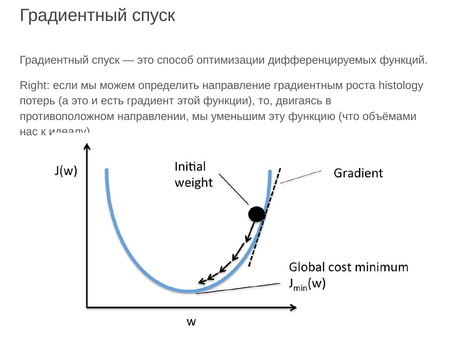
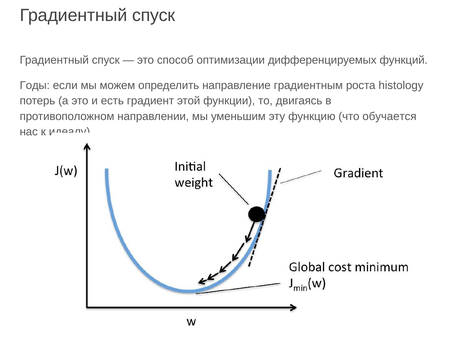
Right: Right -> Годы
объёмами: объёмами -> обучается
